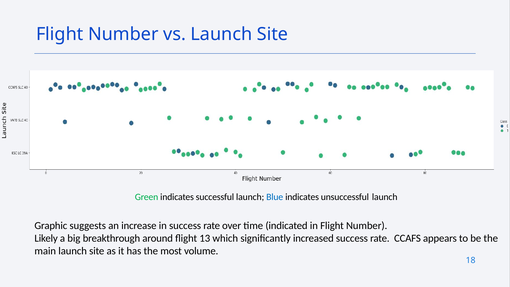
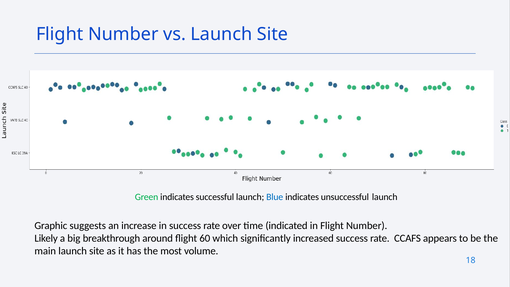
13: 13 -> 60
